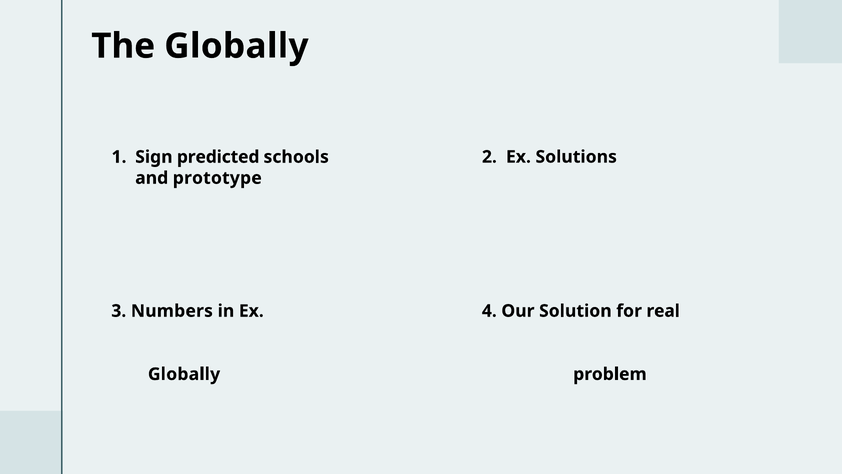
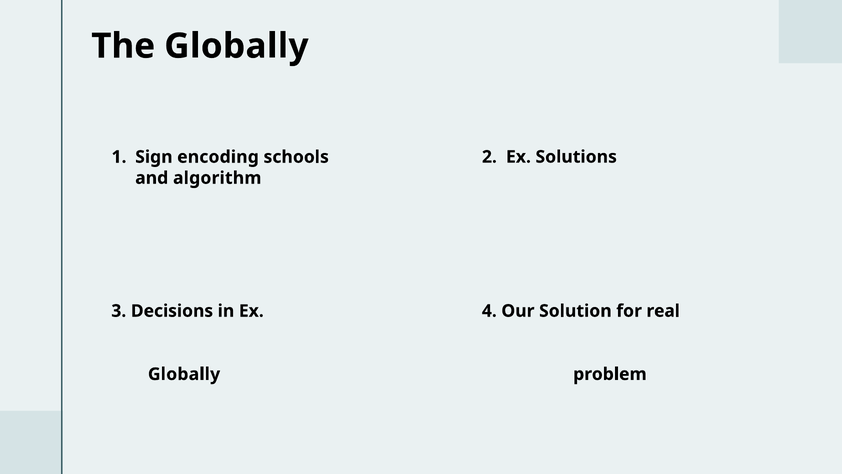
predicted: predicted -> encoding
prototype: prototype -> algorithm
Numbers: Numbers -> Decisions
